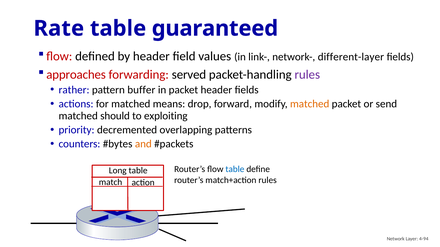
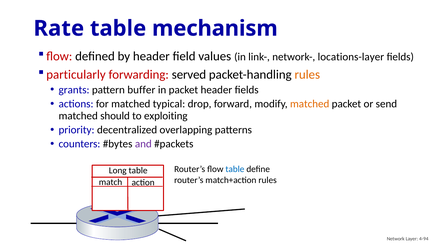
guaranteed: guaranteed -> mechanism
different-layer: different-layer -> locations-layer
approaches: approaches -> particularly
rules at (307, 75) colour: purple -> orange
rather: rather -> grants
means: means -> typical
decremented: decremented -> decentralized
and colour: orange -> purple
